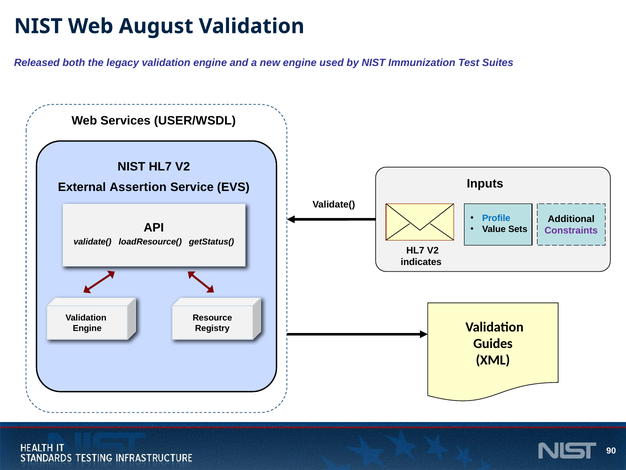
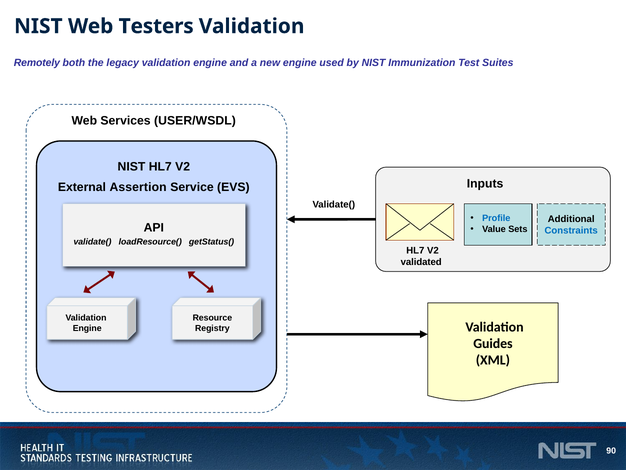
August: August -> Testers
Released: Released -> Remotely
Constraints colour: purple -> blue
indicates: indicates -> validated
